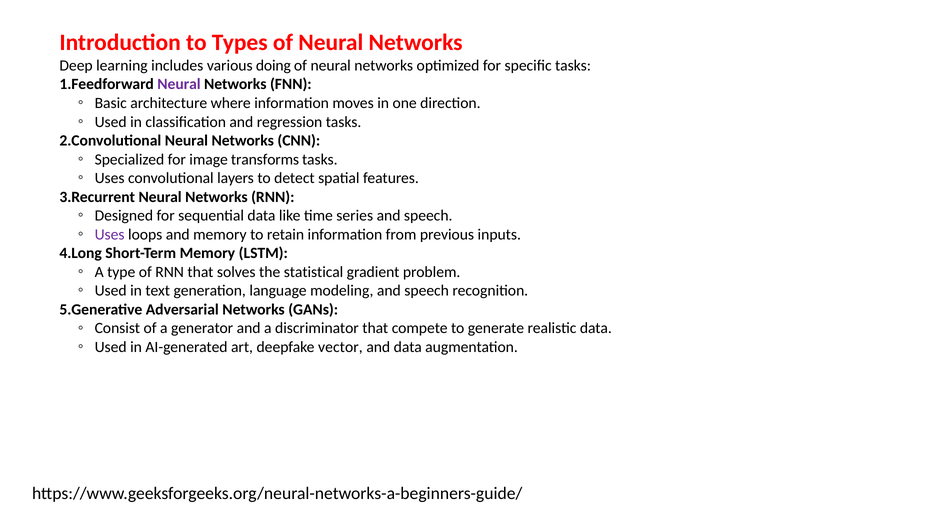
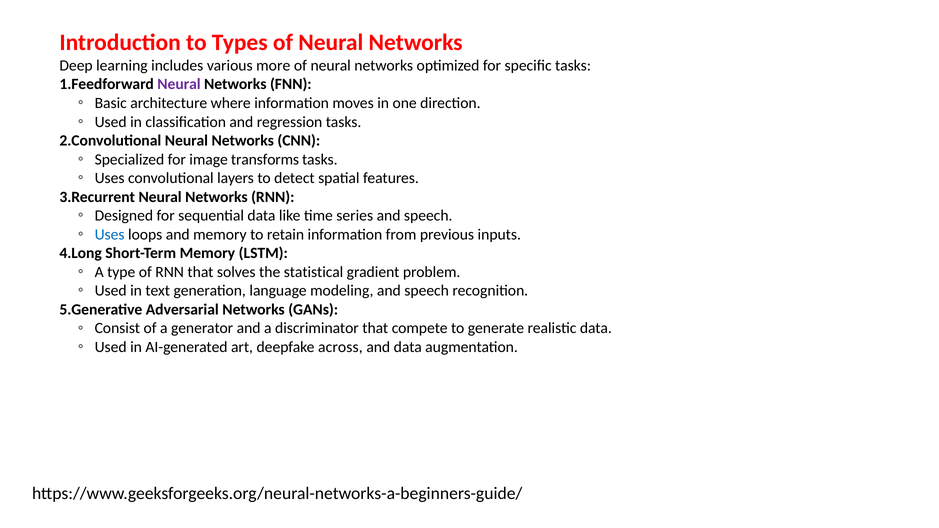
doing: doing -> more
Uses at (110, 235) colour: purple -> blue
vector: vector -> across
